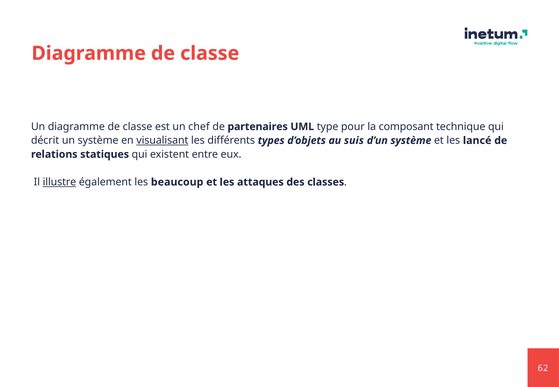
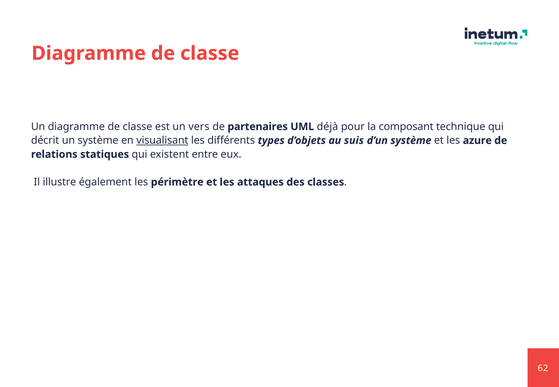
chef: chef -> vers
type: type -> déjà
lancé: lancé -> azure
illustre underline: present -> none
beaucoup: beaucoup -> périmètre
